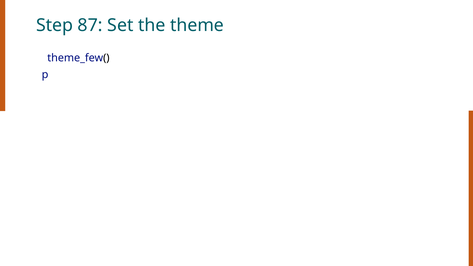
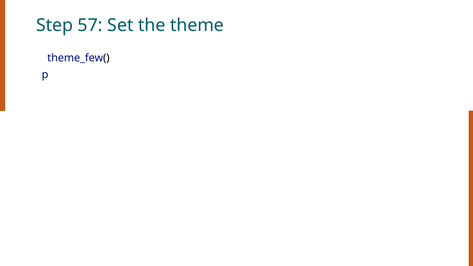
87: 87 -> 57
